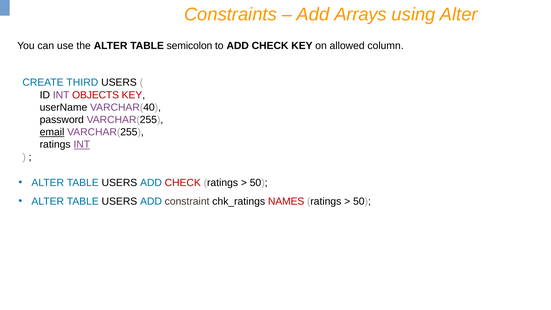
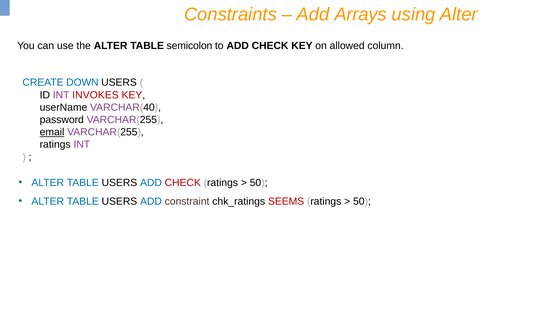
THIRD: THIRD -> DOWN
OBJECTS: OBJECTS -> INVOKES
INT at (82, 145) underline: present -> none
NAMES: NAMES -> SEEMS
